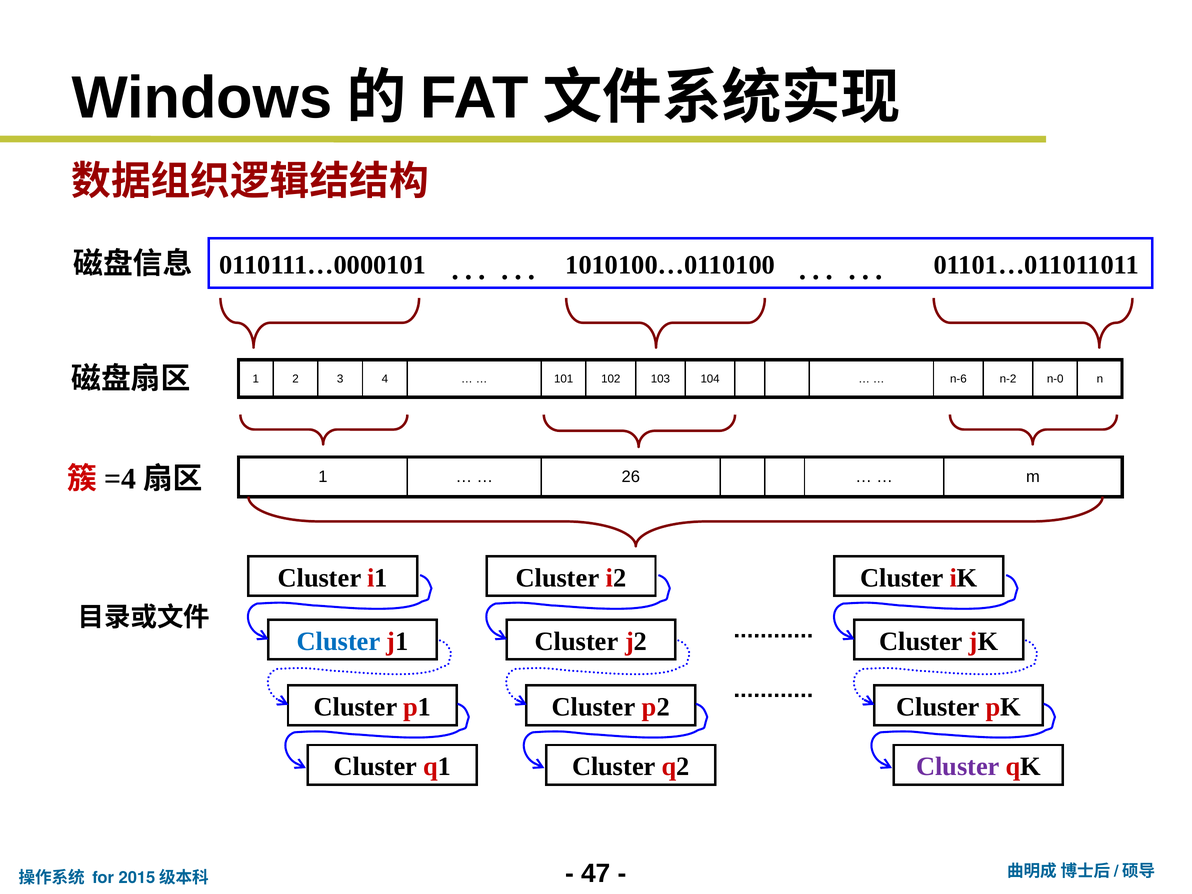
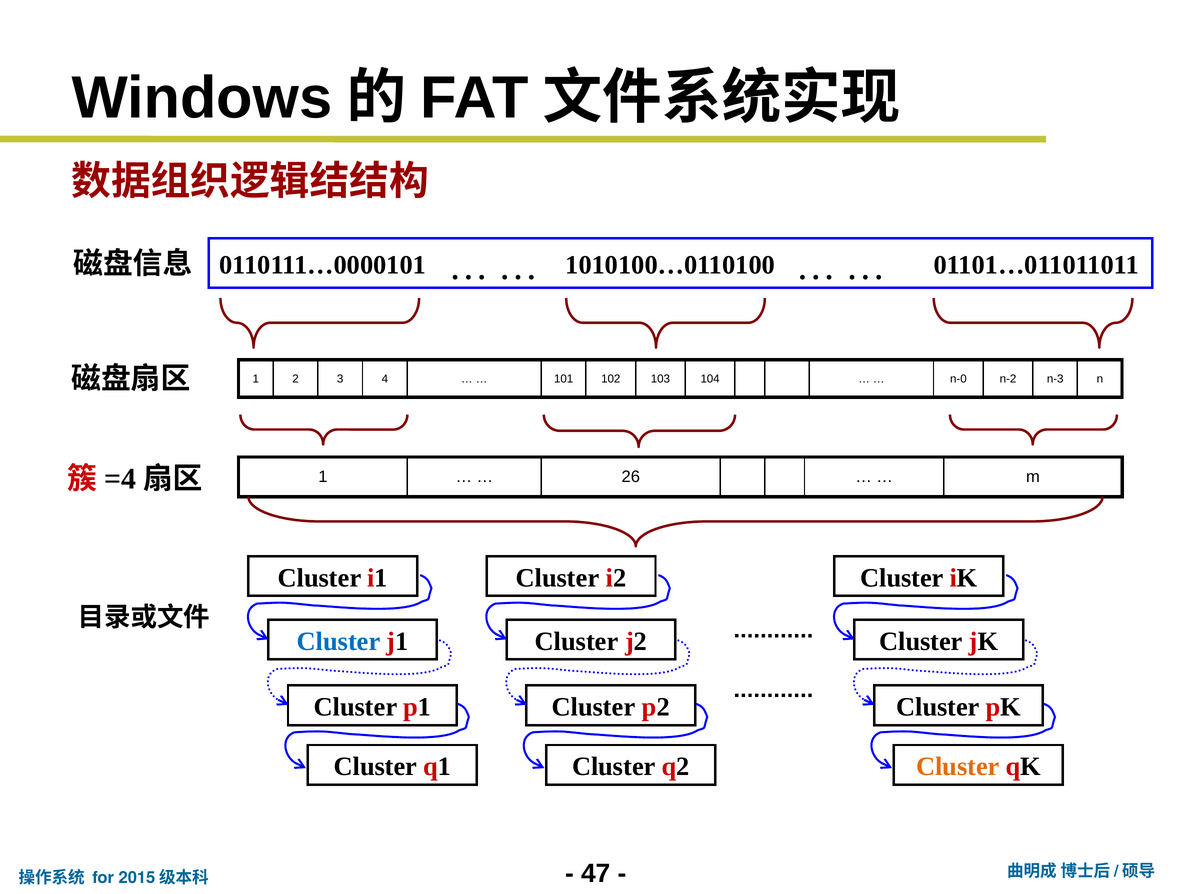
n-6: n-6 -> n-0
n-0: n-0 -> n-3
Cluster at (958, 767) colour: purple -> orange
